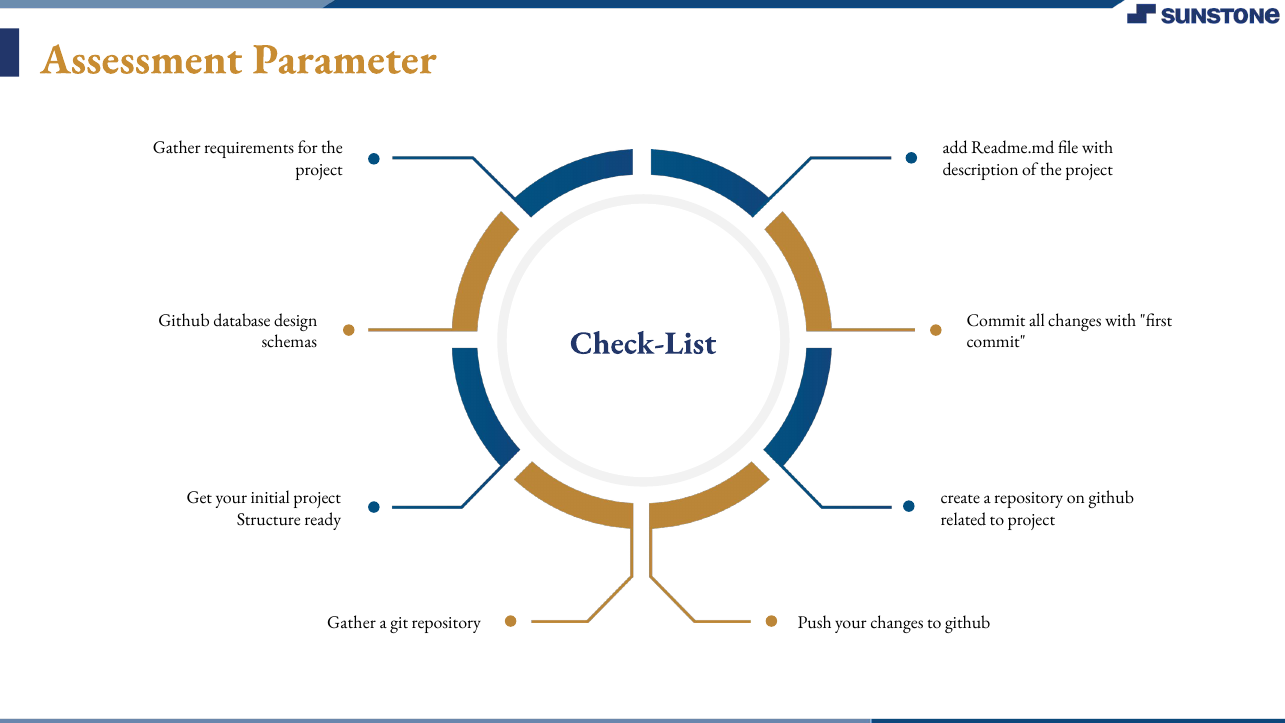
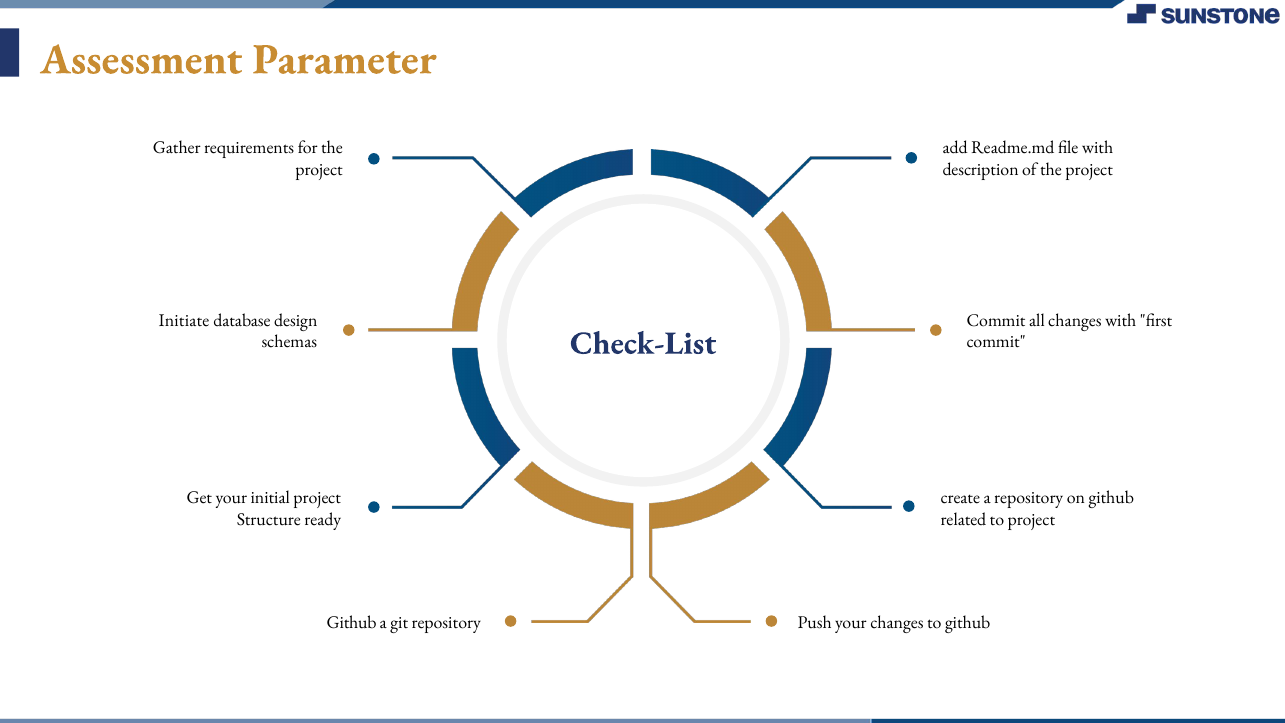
Github at (184, 321): Github -> Initiate
Gather at (352, 622): Gather -> Github
